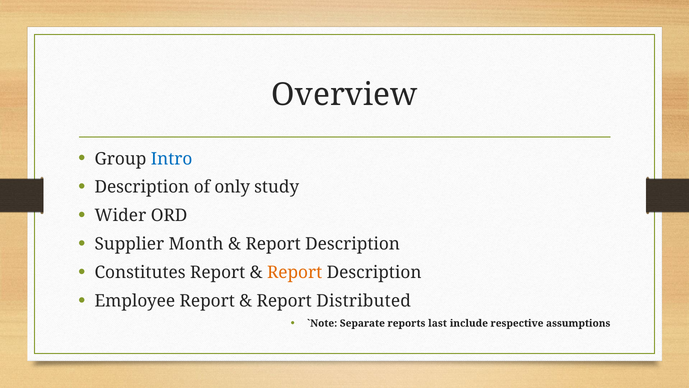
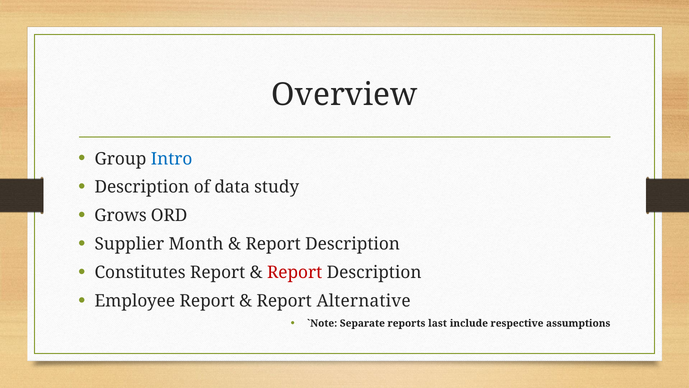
only: only -> data
Wider: Wider -> Grows
Report at (295, 272) colour: orange -> red
Distributed: Distributed -> Alternative
